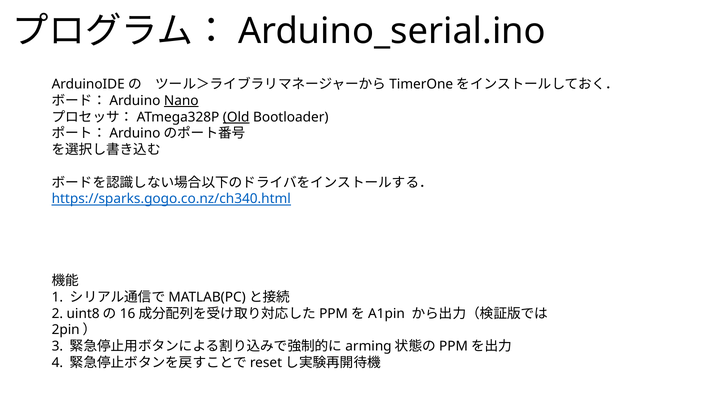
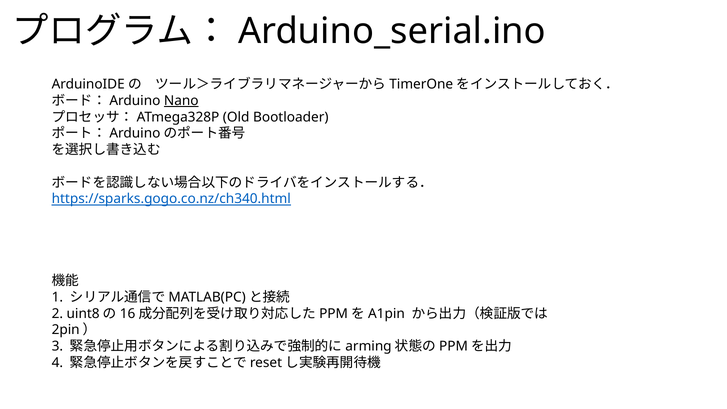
Old underline: present -> none
